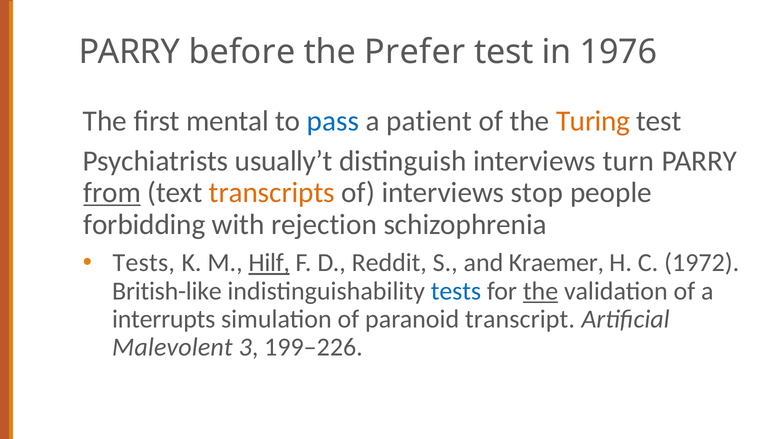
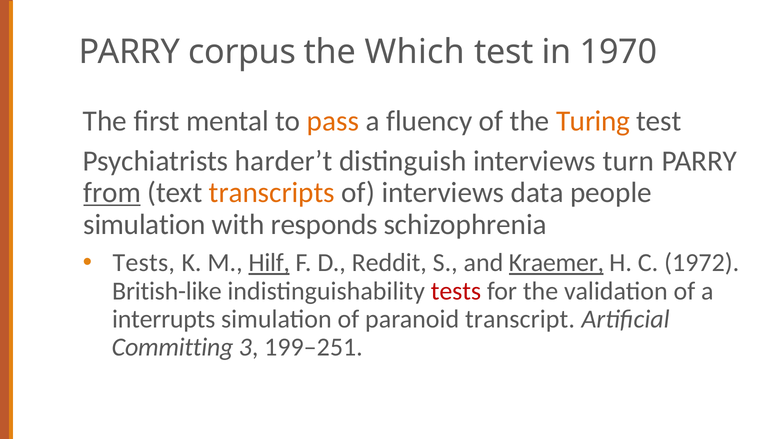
before: before -> corpus
Prefer: Prefer -> Which
1976: 1976 -> 1970
pass colour: blue -> orange
patient: patient -> fluency
usually’t: usually’t -> harder’t
stop: stop -> data
forbidding at (144, 224): forbidding -> simulation
rejection: rejection -> responds
Kraemer underline: none -> present
tests at (456, 291) colour: blue -> red
the at (541, 291) underline: present -> none
Malevolent: Malevolent -> Committing
199–226: 199–226 -> 199–251
